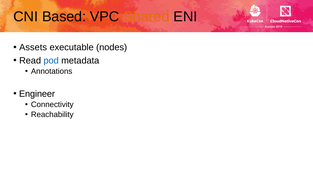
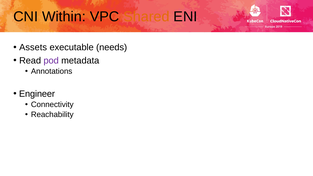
Based: Based -> Within
nodes: nodes -> needs
pod colour: blue -> purple
